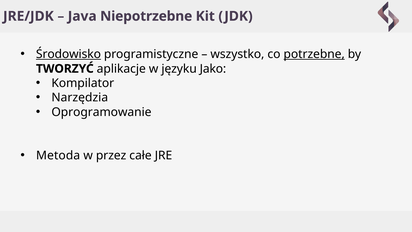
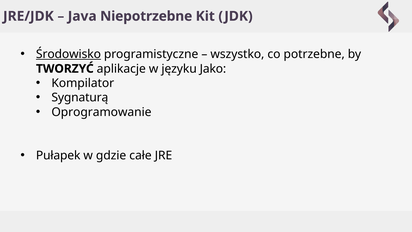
potrzebne underline: present -> none
Narzędzia: Narzędzia -> Sygnaturą
Metoda: Metoda -> Pułapek
przez: przez -> gdzie
